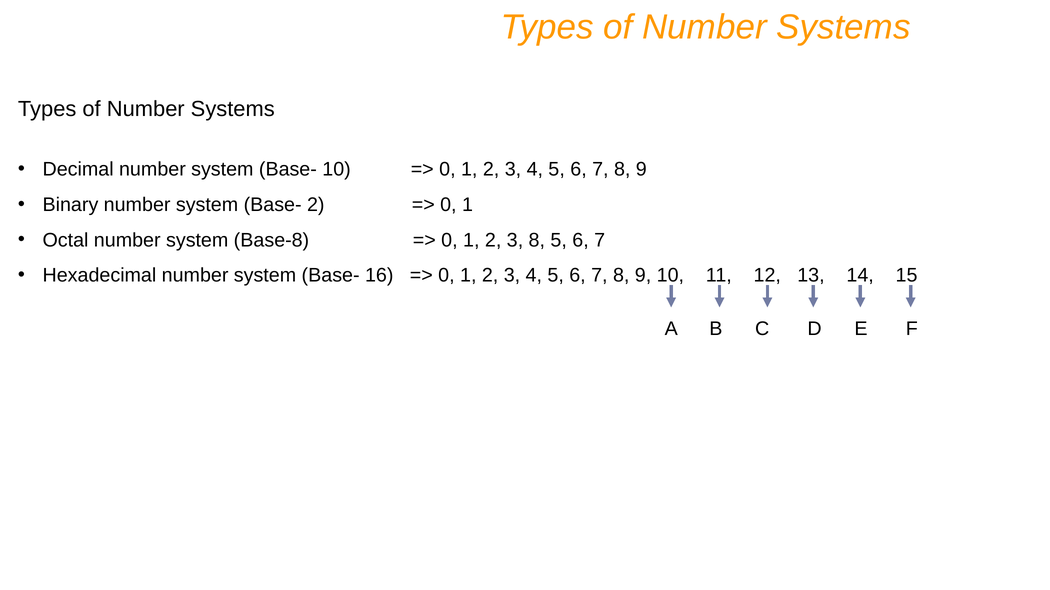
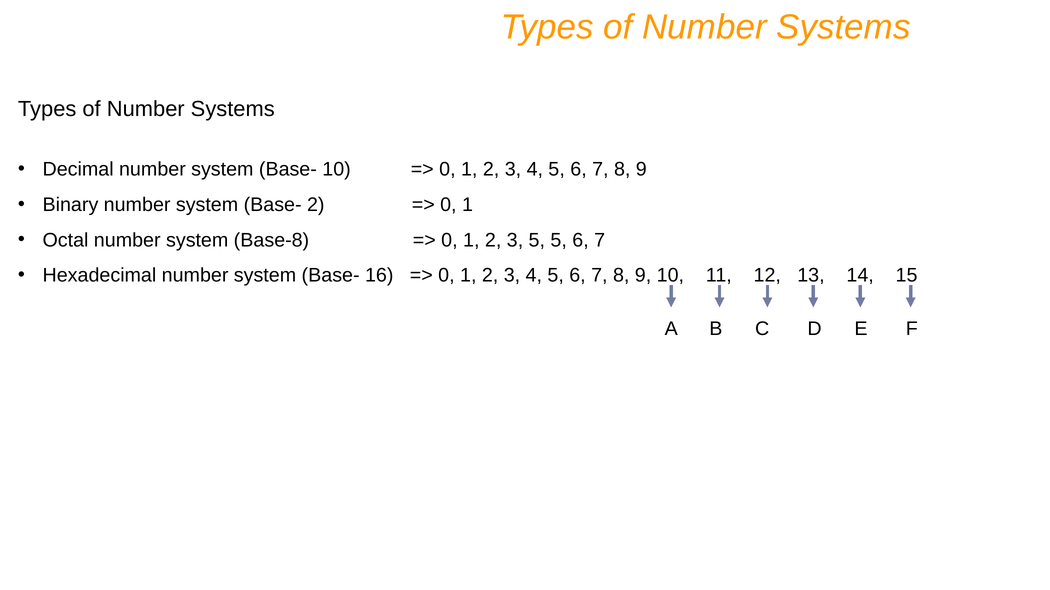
3 8: 8 -> 5
